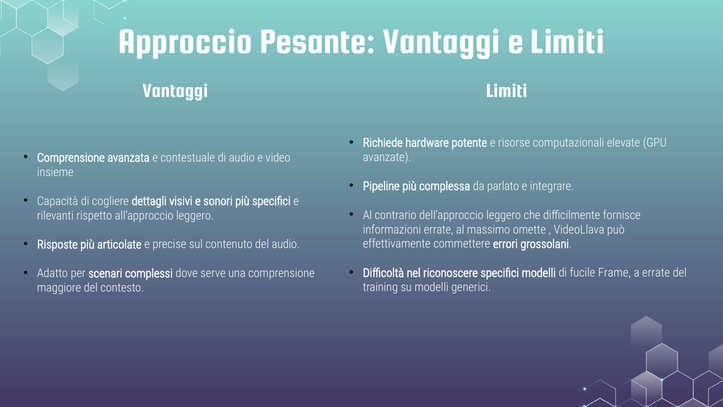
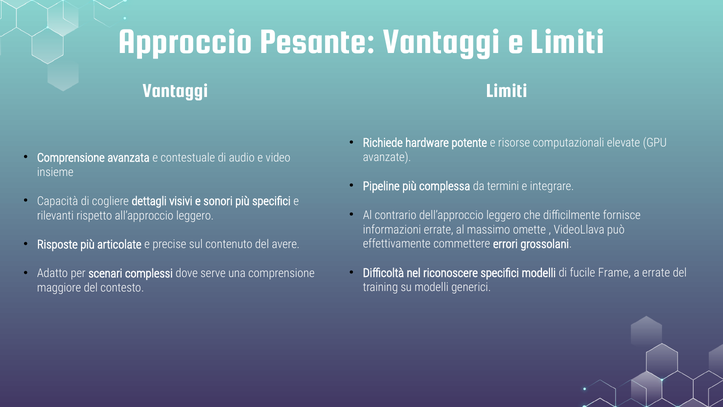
parlato: parlato -> termini
del audio: audio -> avere
